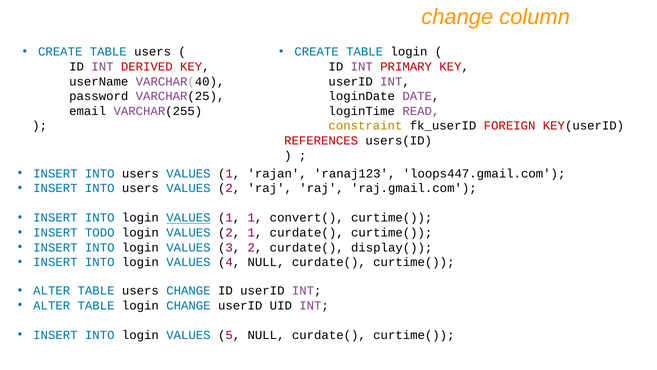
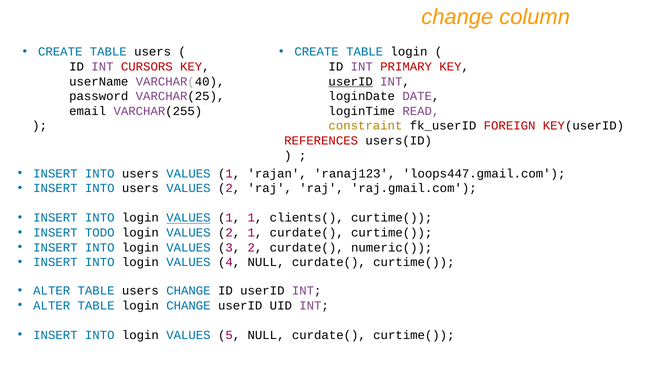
DERIVED: DERIVED -> CURSORS
userID at (351, 81) underline: none -> present
convert(: convert( -> clients(
display(: display( -> numeric(
